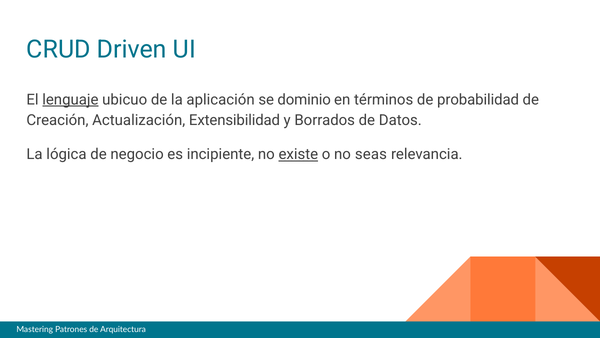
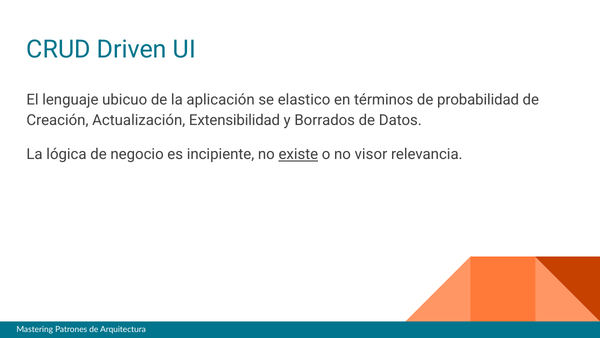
lenguaje underline: present -> none
dominio: dominio -> elastico
seas: seas -> visor
